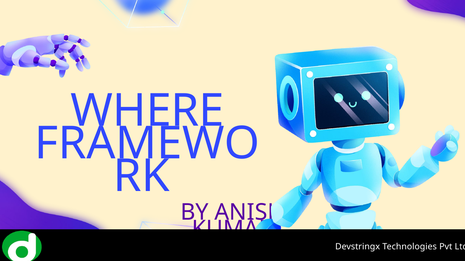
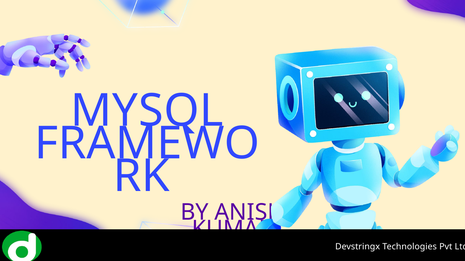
WHERE: WHERE -> MYSQL
